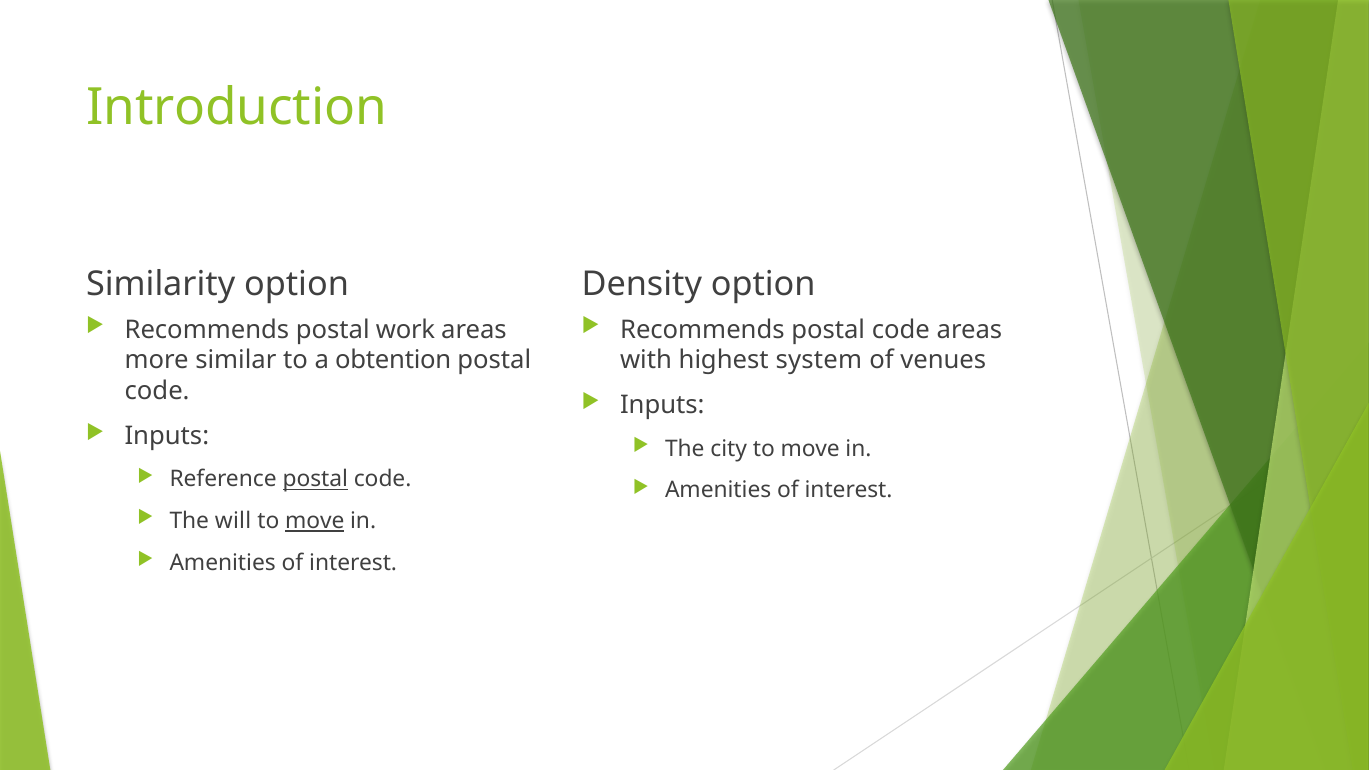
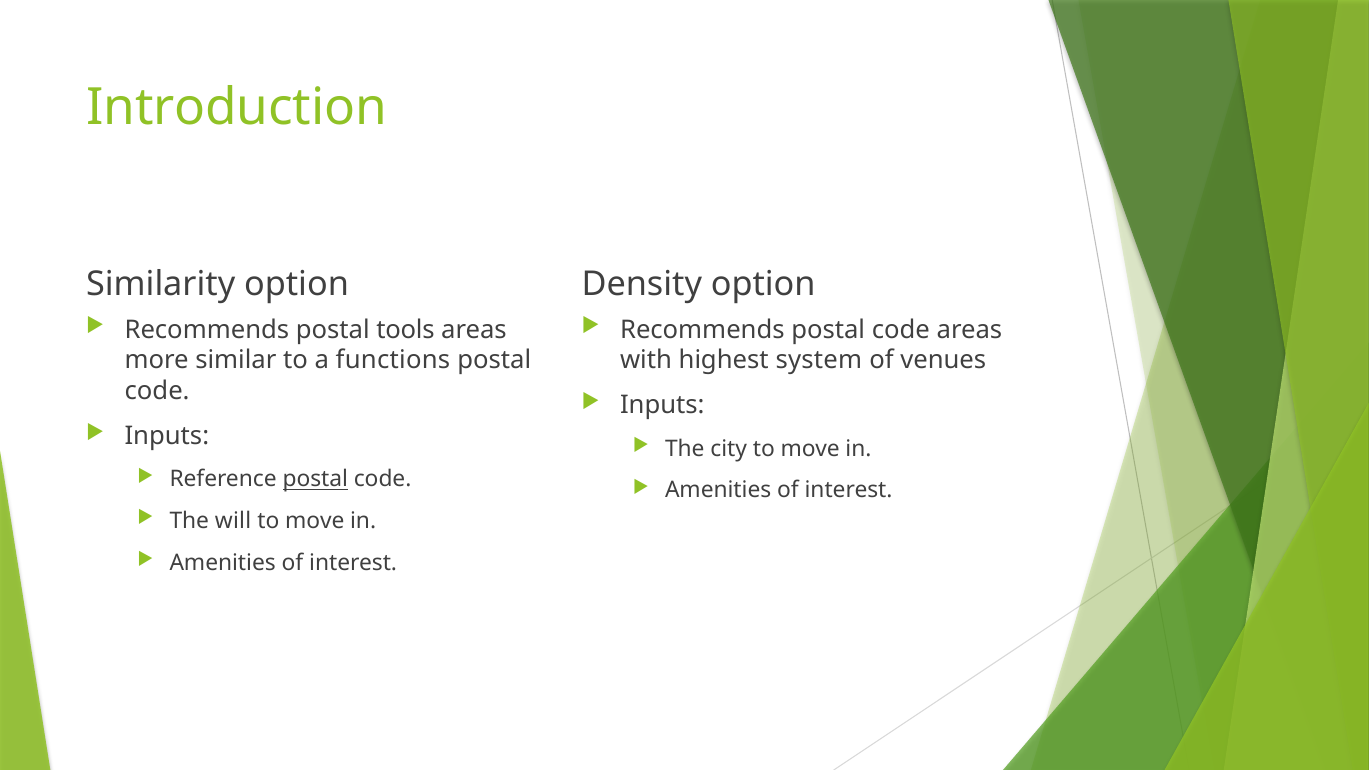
work: work -> tools
obtention: obtention -> functions
move at (315, 521) underline: present -> none
